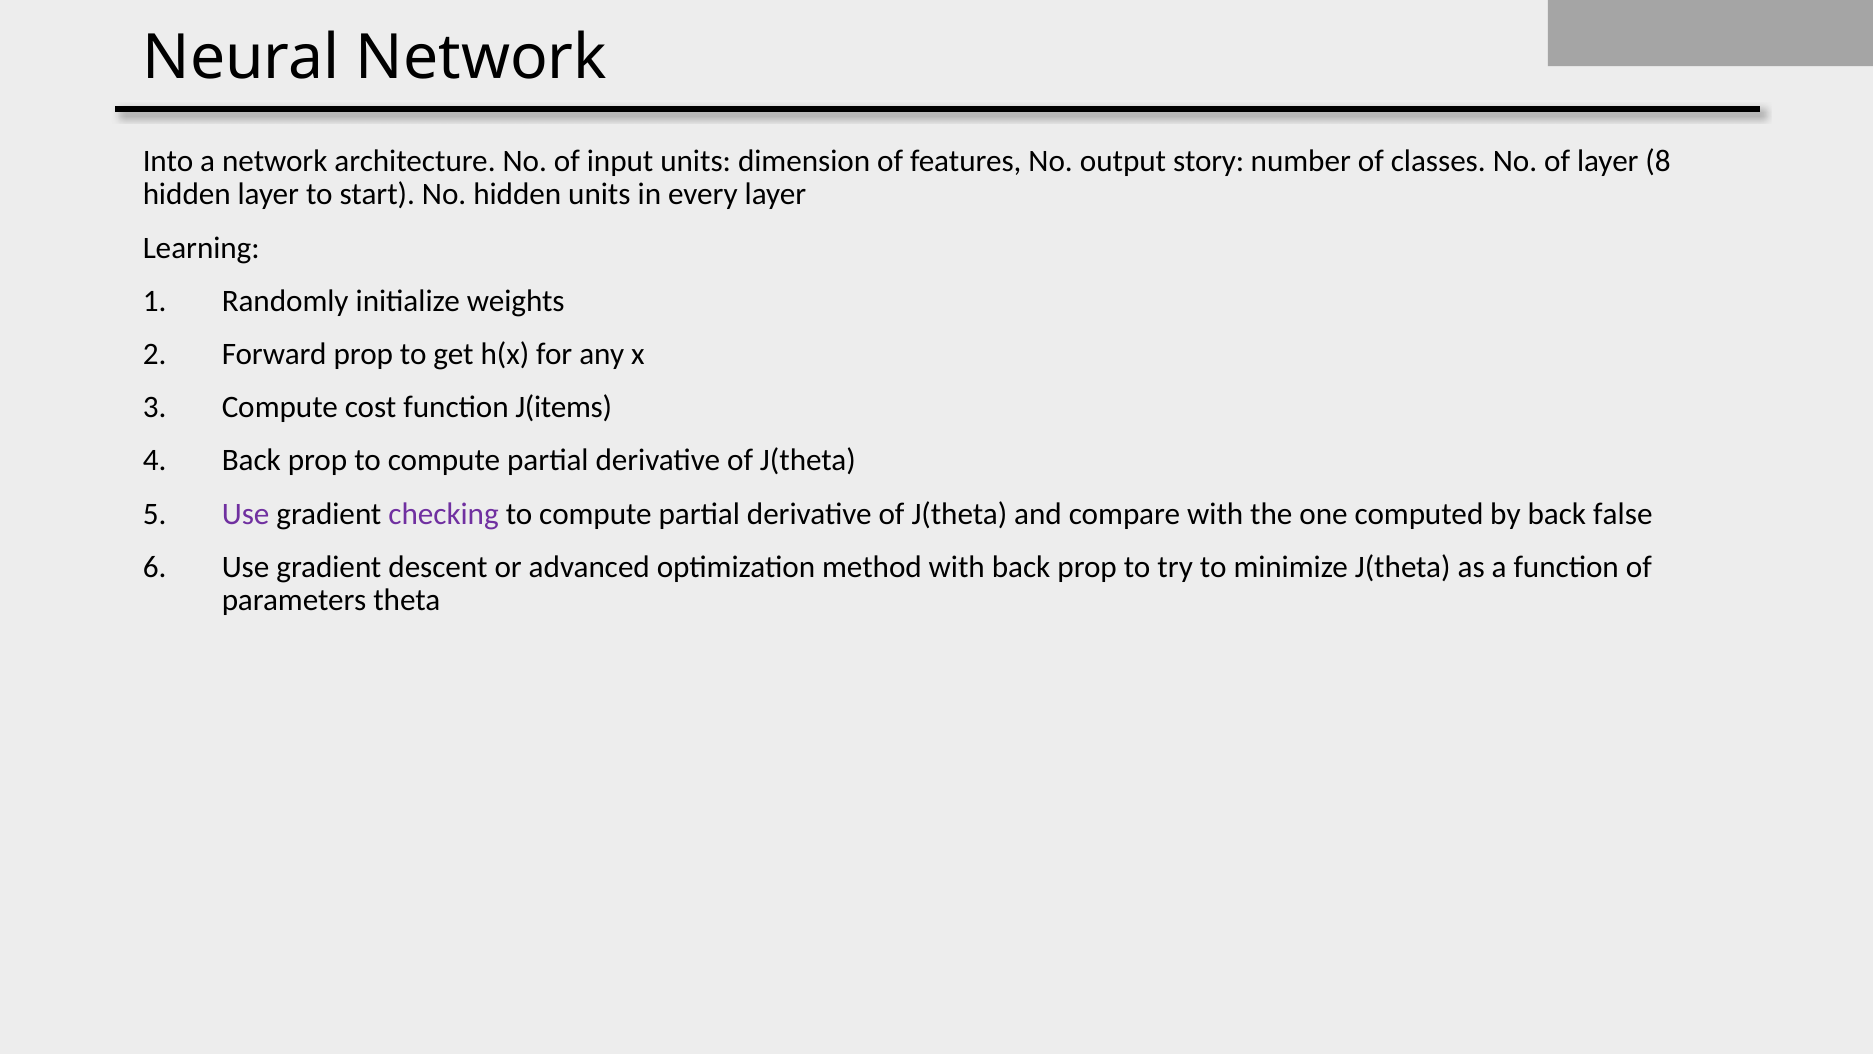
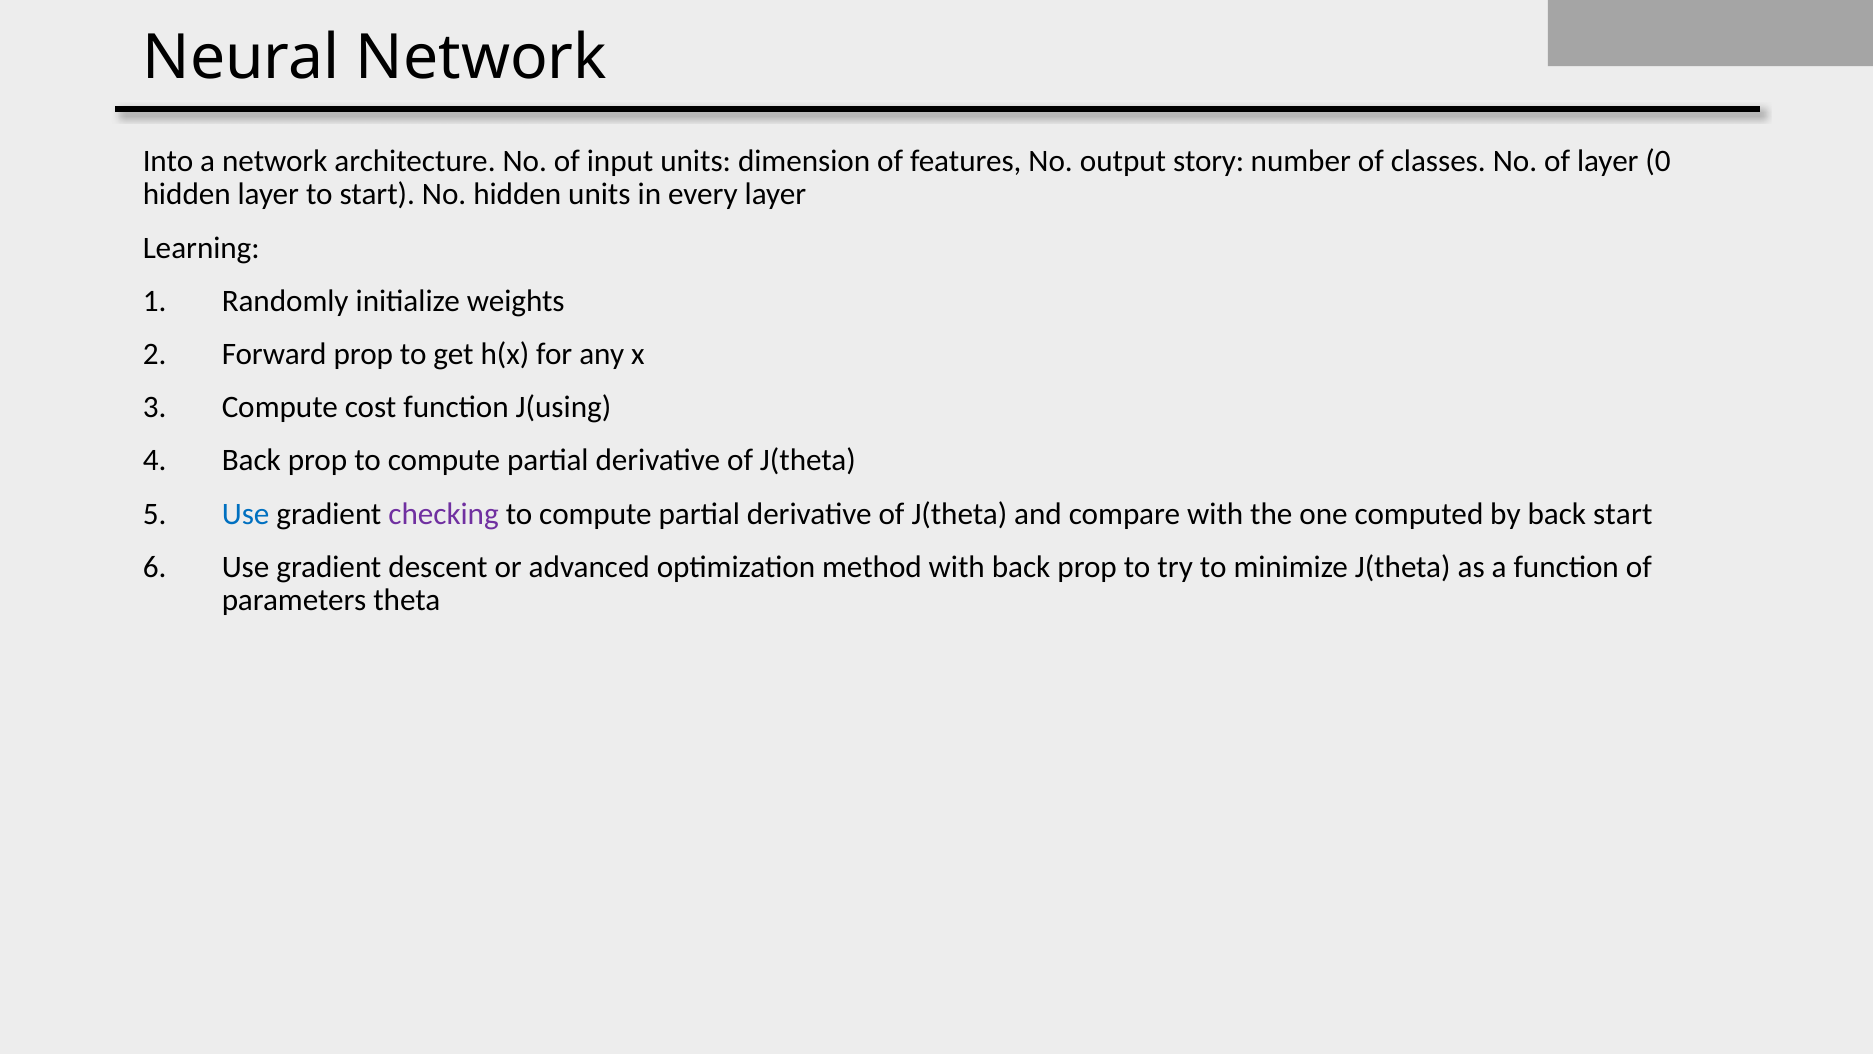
8: 8 -> 0
J(items: J(items -> J(using
Use at (246, 513) colour: purple -> blue
back false: false -> start
